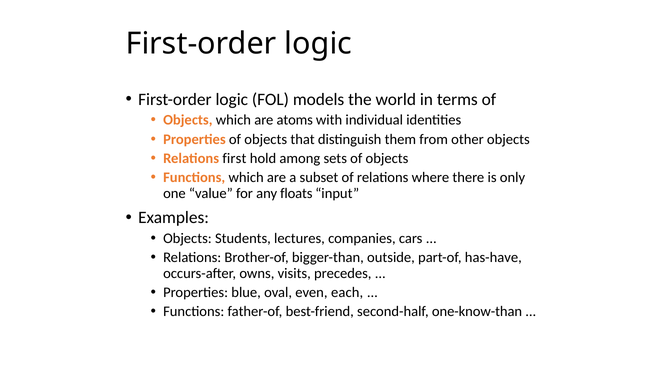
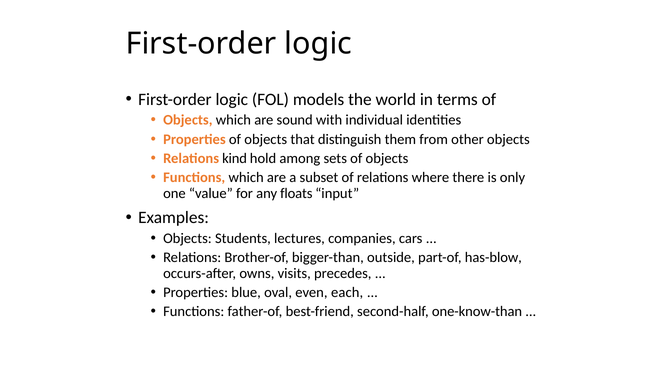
atoms: atoms -> sound
first: first -> kind
has-have: has-have -> has-blow
